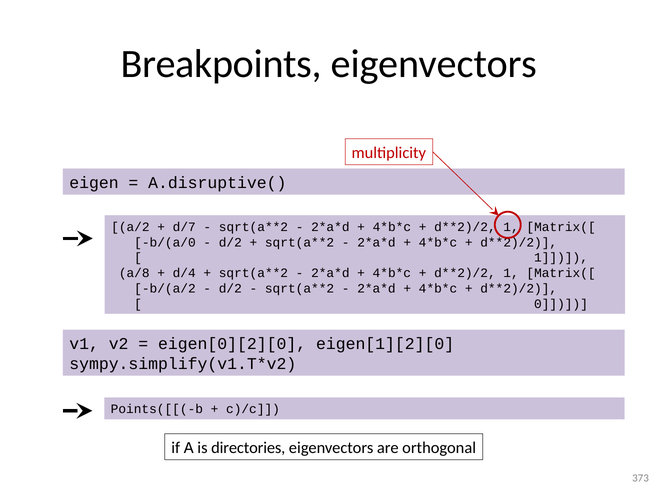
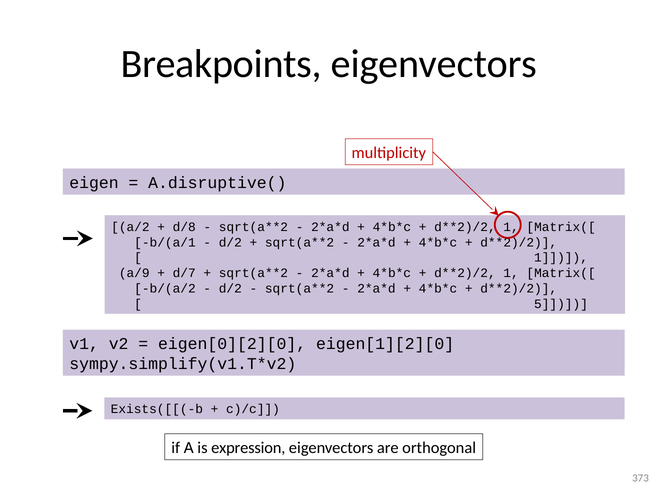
d/7: d/7 -> d/8
b/(a/0: b/(a/0 -> b/(a/1
a/8: a/8 -> a/9
d/4: d/4 -> d/7
0: 0 -> 5
Points([[(-b: Points([[(-b -> Exists([[(-b
directories: directories -> expression
